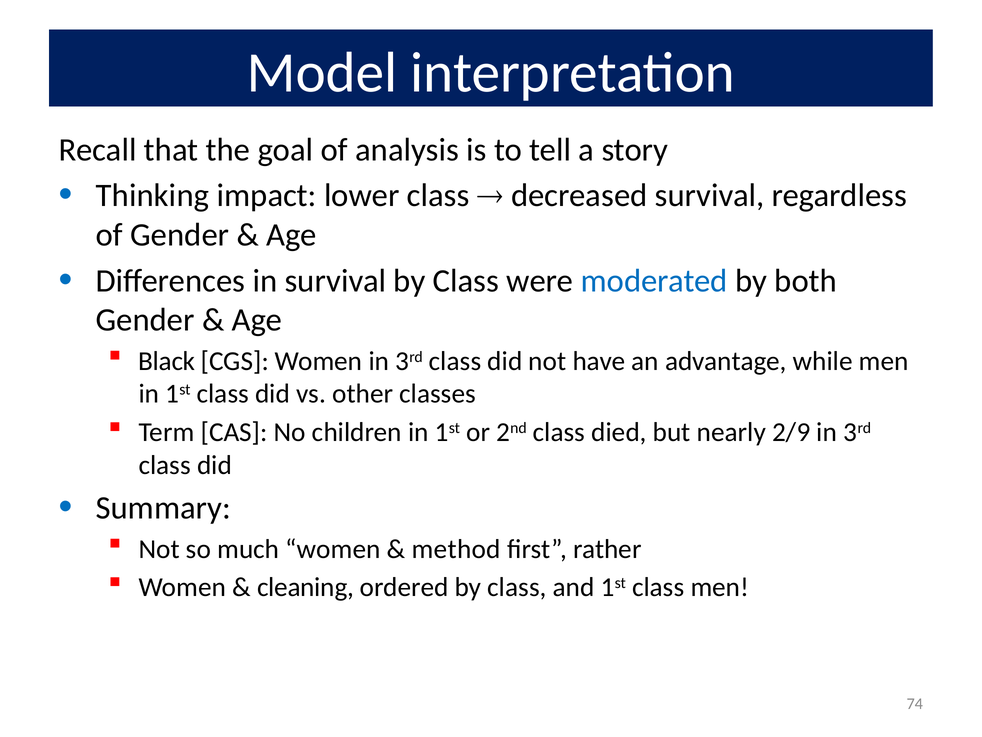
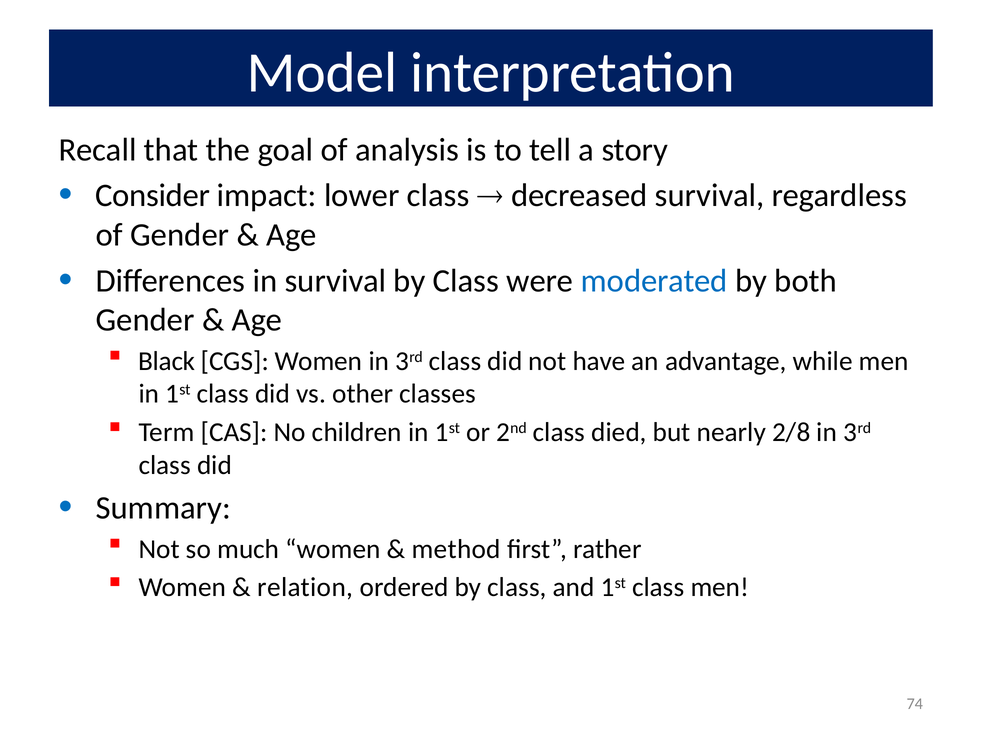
Thinking: Thinking -> Consider
2/9: 2/9 -> 2/8
cleaning: cleaning -> relation
